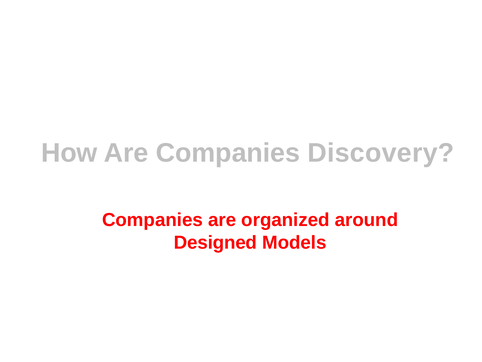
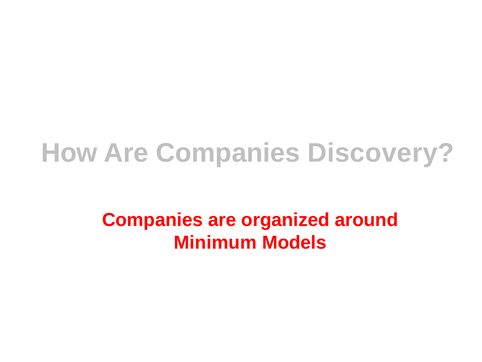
Designed: Designed -> Minimum
